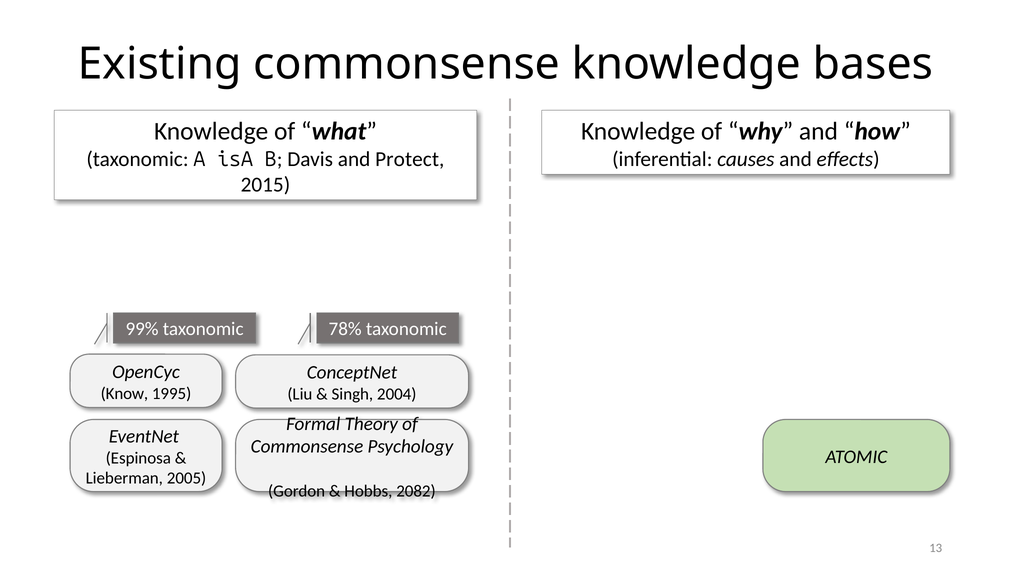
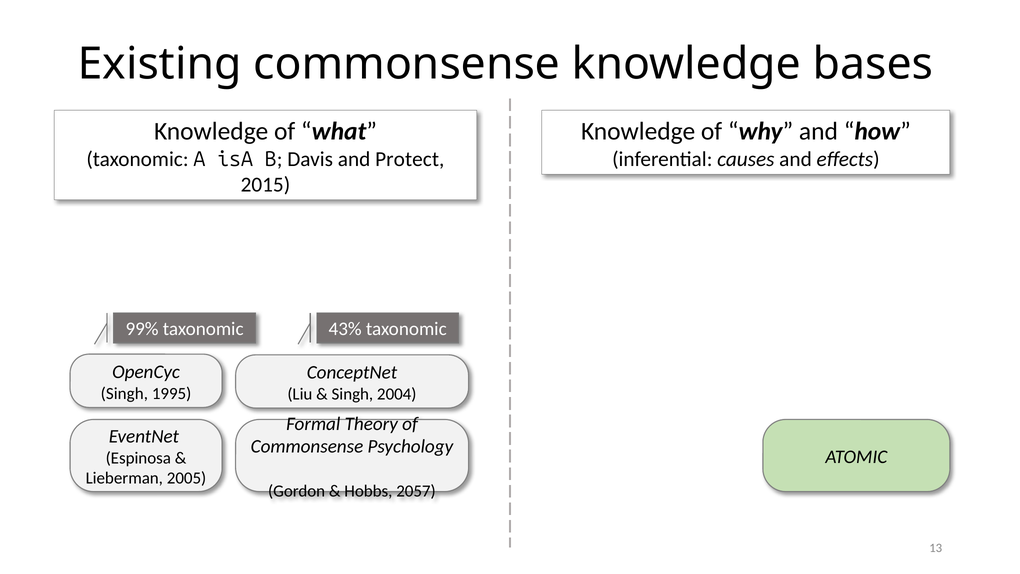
78%: 78% -> 43%
Know at (124, 393): Know -> Singh
2082: 2082 -> 2057
